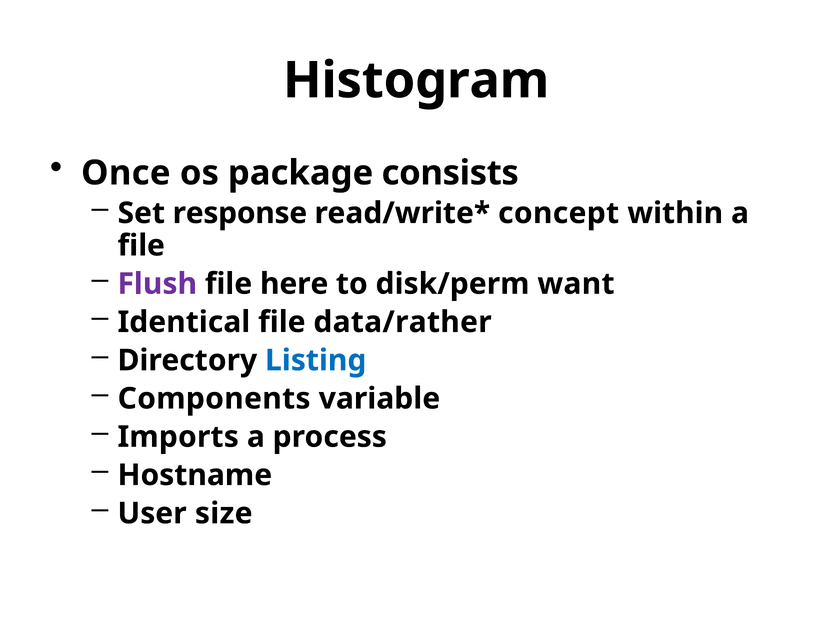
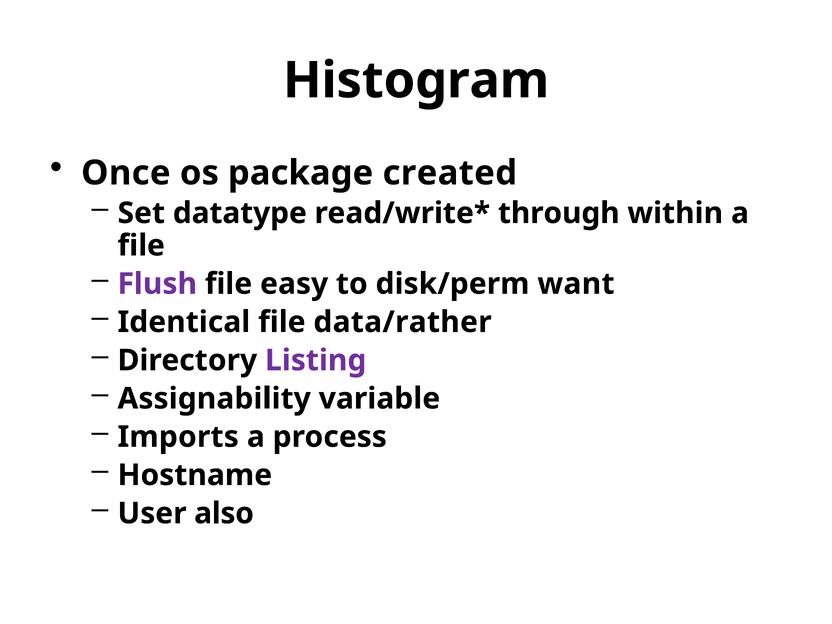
consists: consists -> created
response: response -> datatype
concept: concept -> through
here: here -> easy
Listing colour: blue -> purple
Components: Components -> Assignability
size: size -> also
